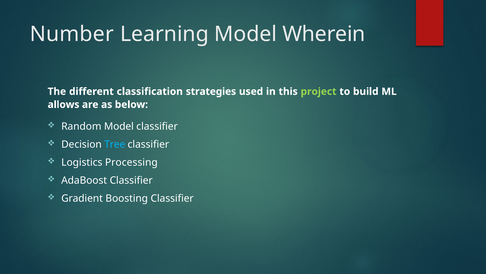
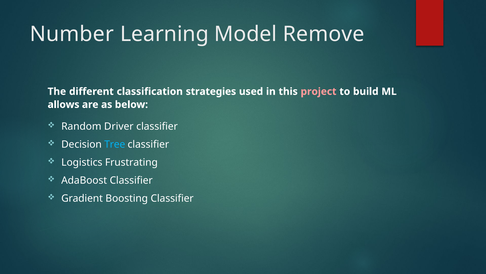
Wherein: Wherein -> Remove
project colour: light green -> pink
Random Model: Model -> Driver
Processing: Processing -> Frustrating
